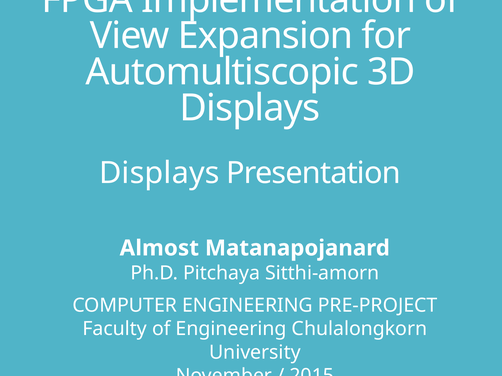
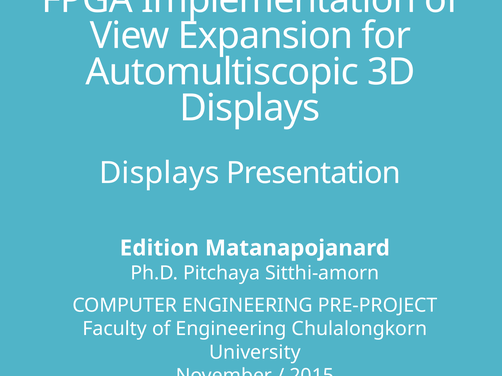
Almost: Almost -> Edition
